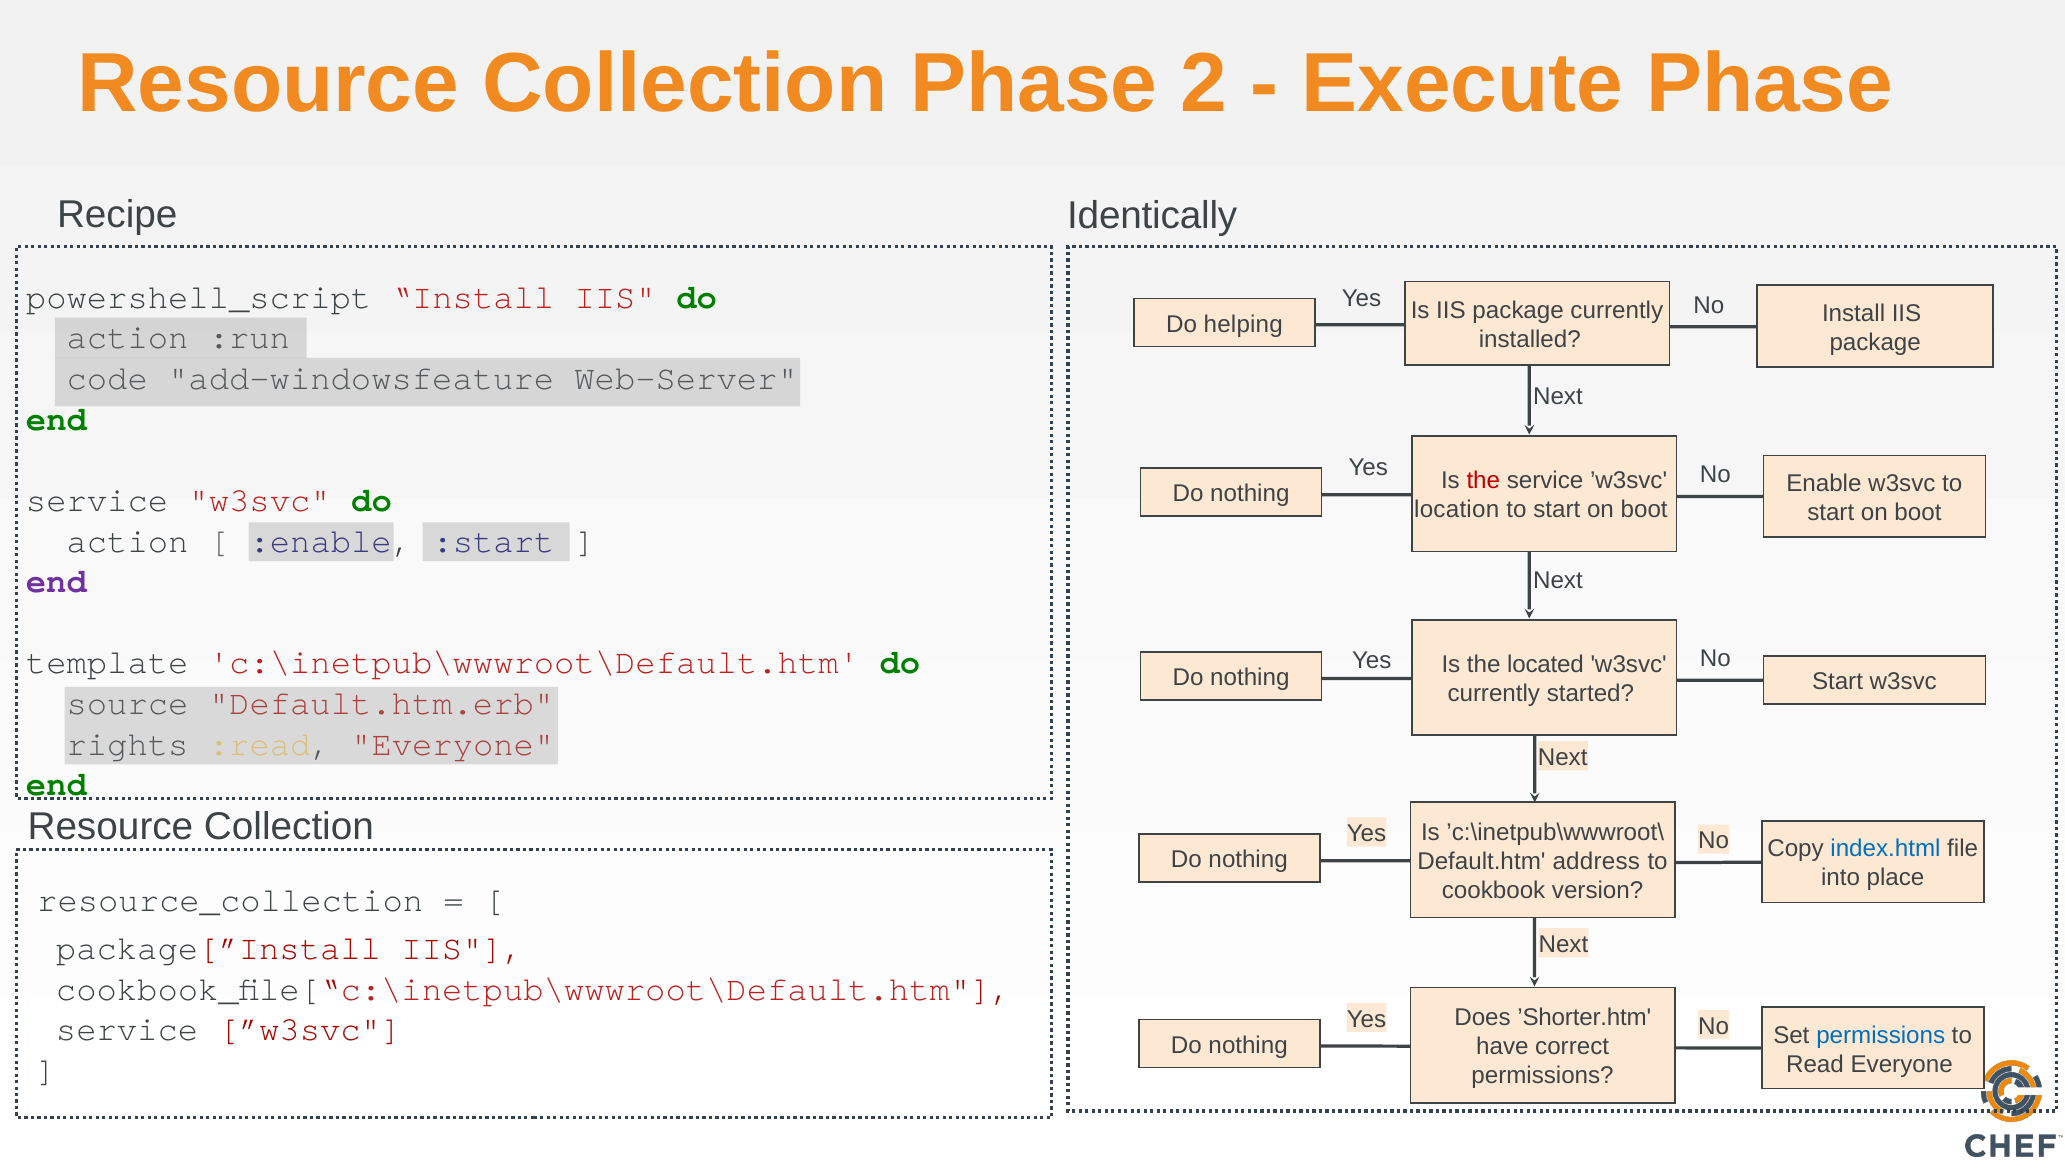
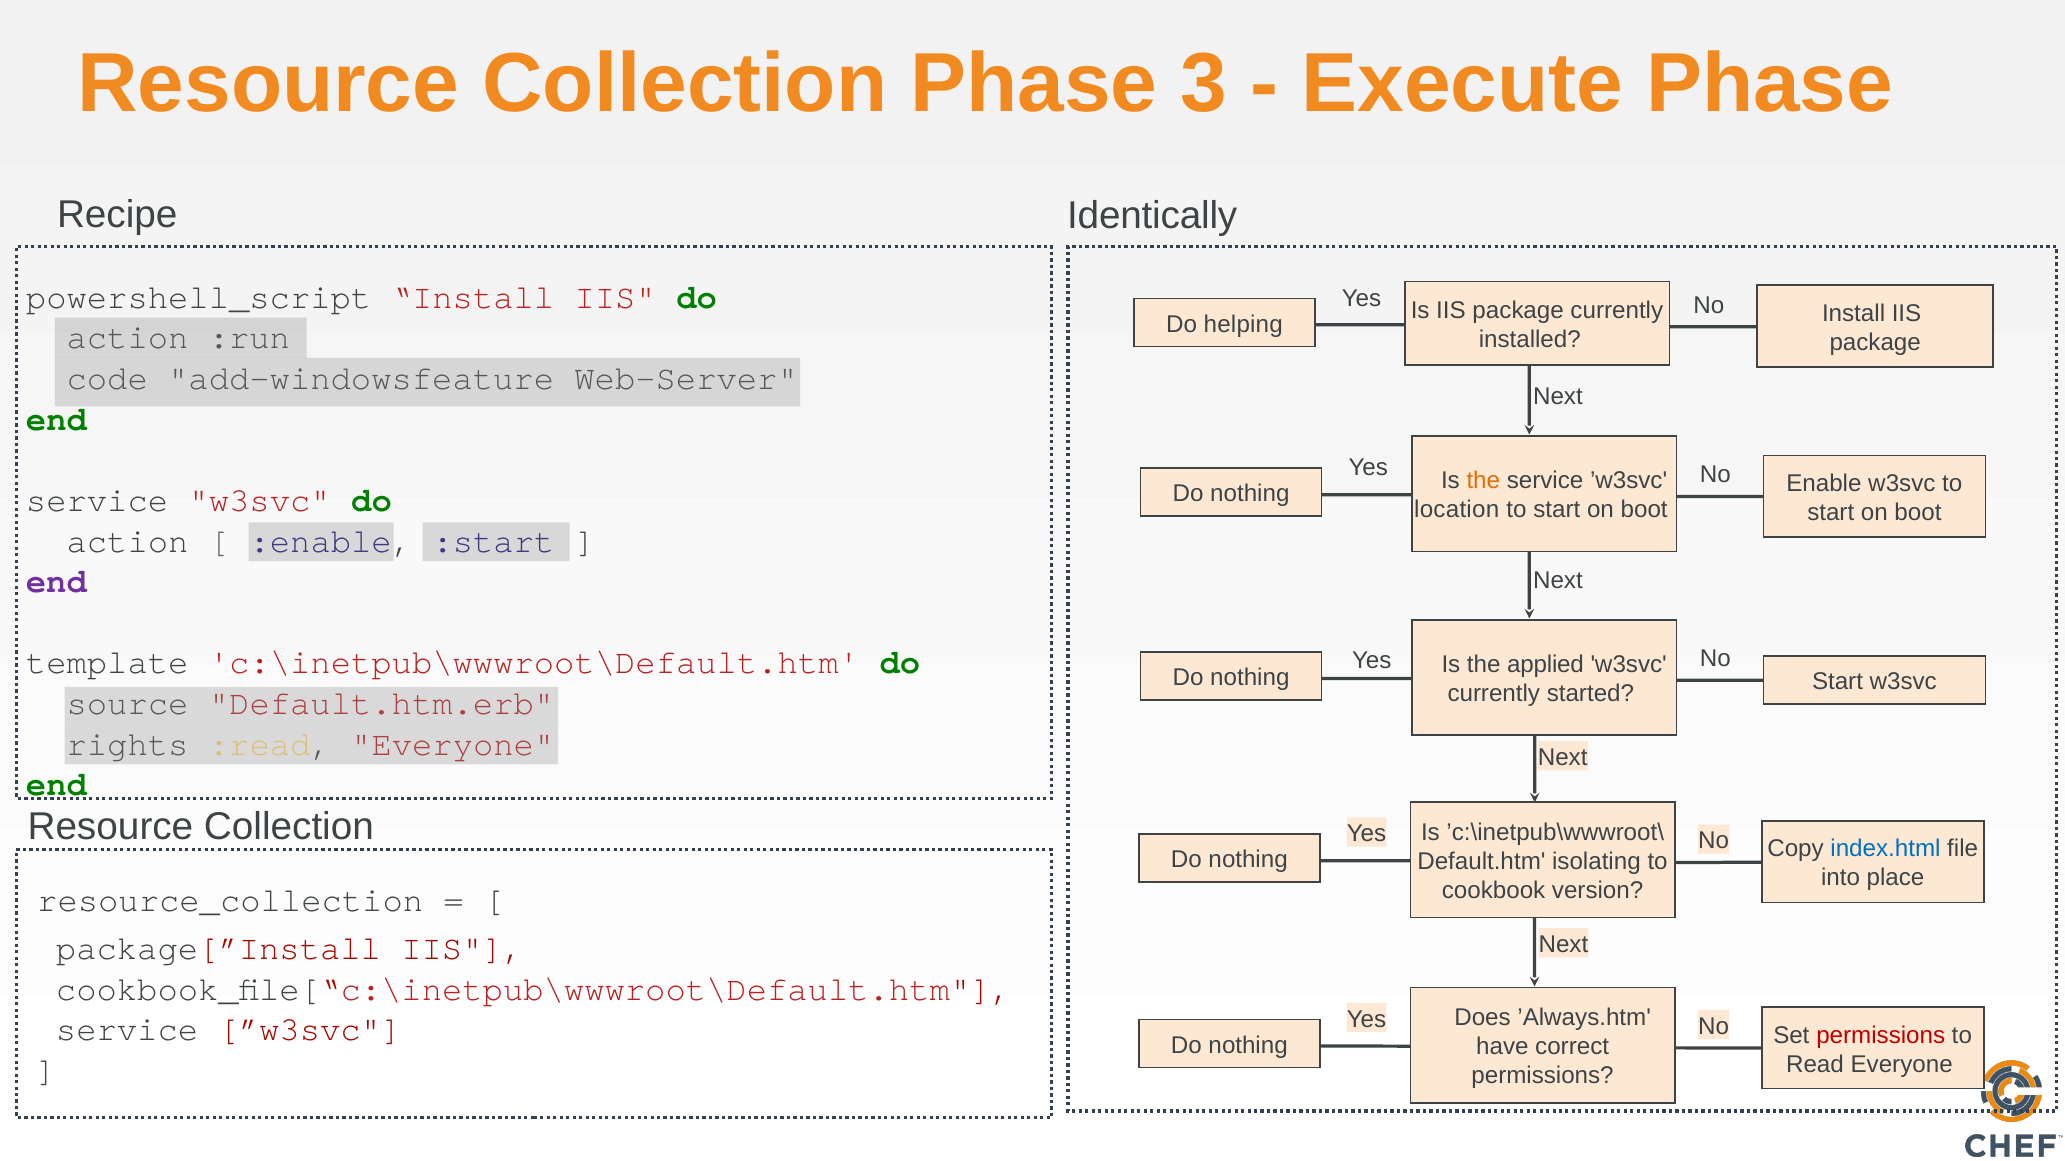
2: 2 -> 3
the at (1483, 481) colour: red -> orange
located: located -> applied
address: address -> isolating
’Shorter.htm: ’Shorter.htm -> ’Always.htm
permissions at (1881, 1035) colour: blue -> red
